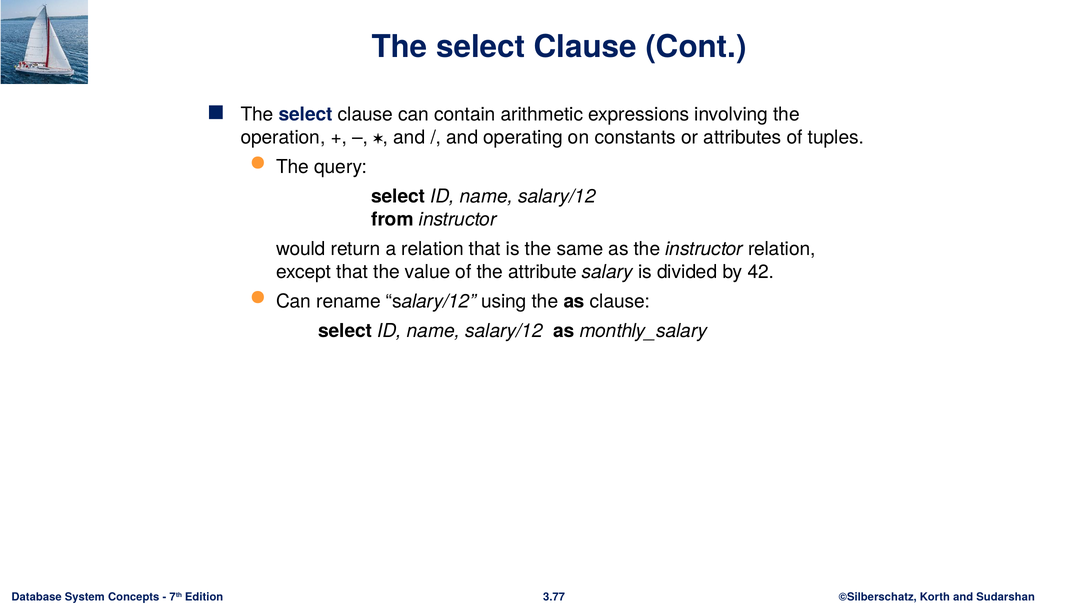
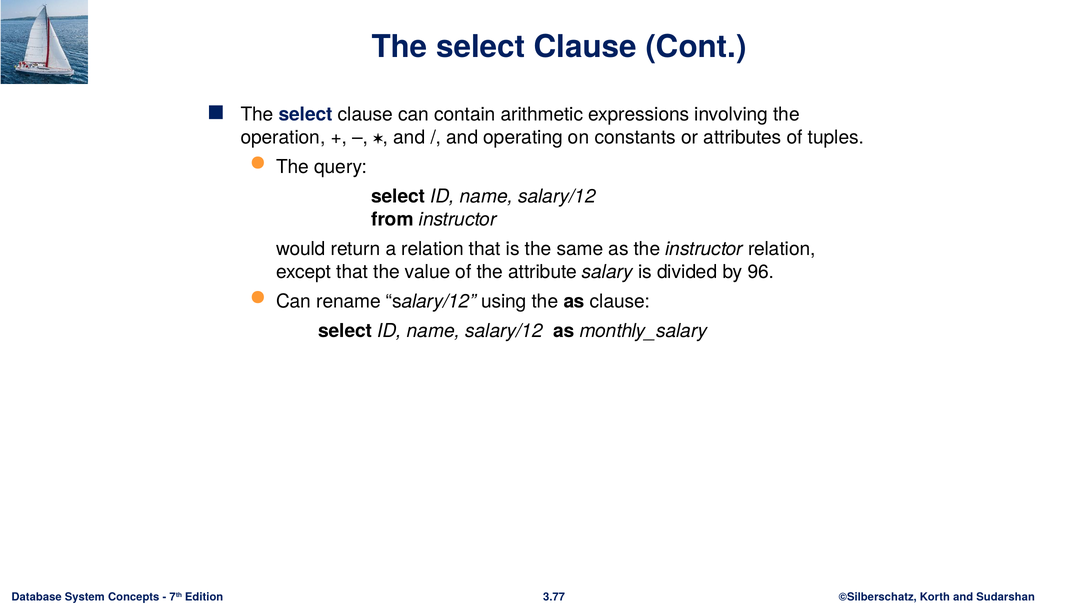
42: 42 -> 96
